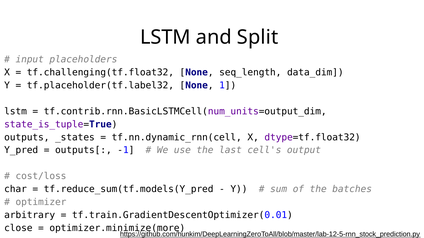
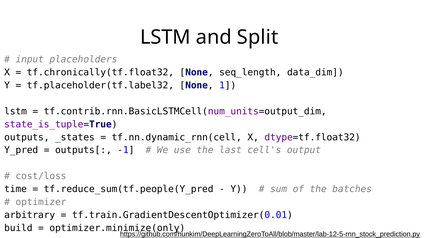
tf.challenging(tf.float32: tf.challenging(tf.float32 -> tf.chronically(tf.float32
char: char -> time
tf.reduce_sum(tf.models(Y_pred: tf.reduce_sum(tf.models(Y_pred -> tf.reduce_sum(tf.people(Y_pred
close: close -> build
optimizer.minimize(more: optimizer.minimize(more -> optimizer.minimize(only
